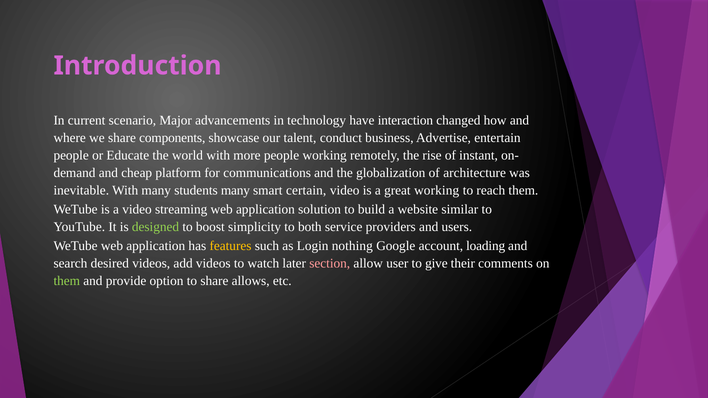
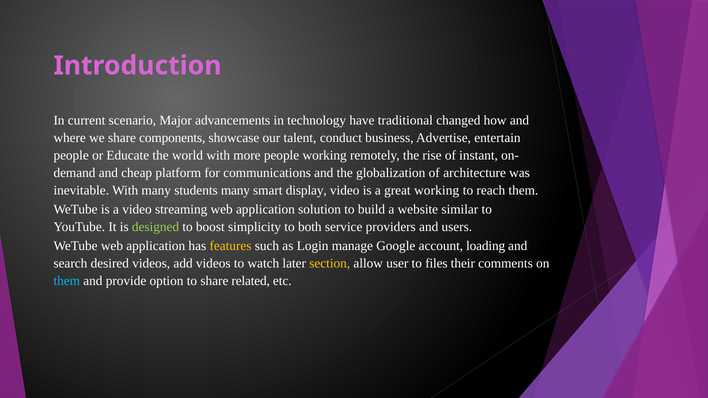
interaction: interaction -> traditional
certain: certain -> display
nothing: nothing -> manage
section colour: pink -> yellow
give: give -> files
them at (67, 281) colour: light green -> light blue
allows: allows -> related
